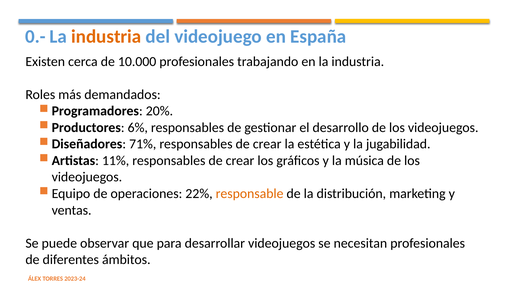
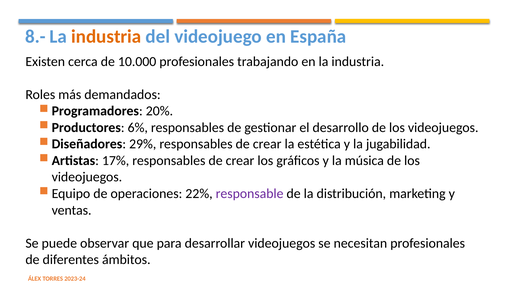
0.-: 0.- -> 8.-
71%: 71% -> 29%
11%: 11% -> 17%
responsable colour: orange -> purple
